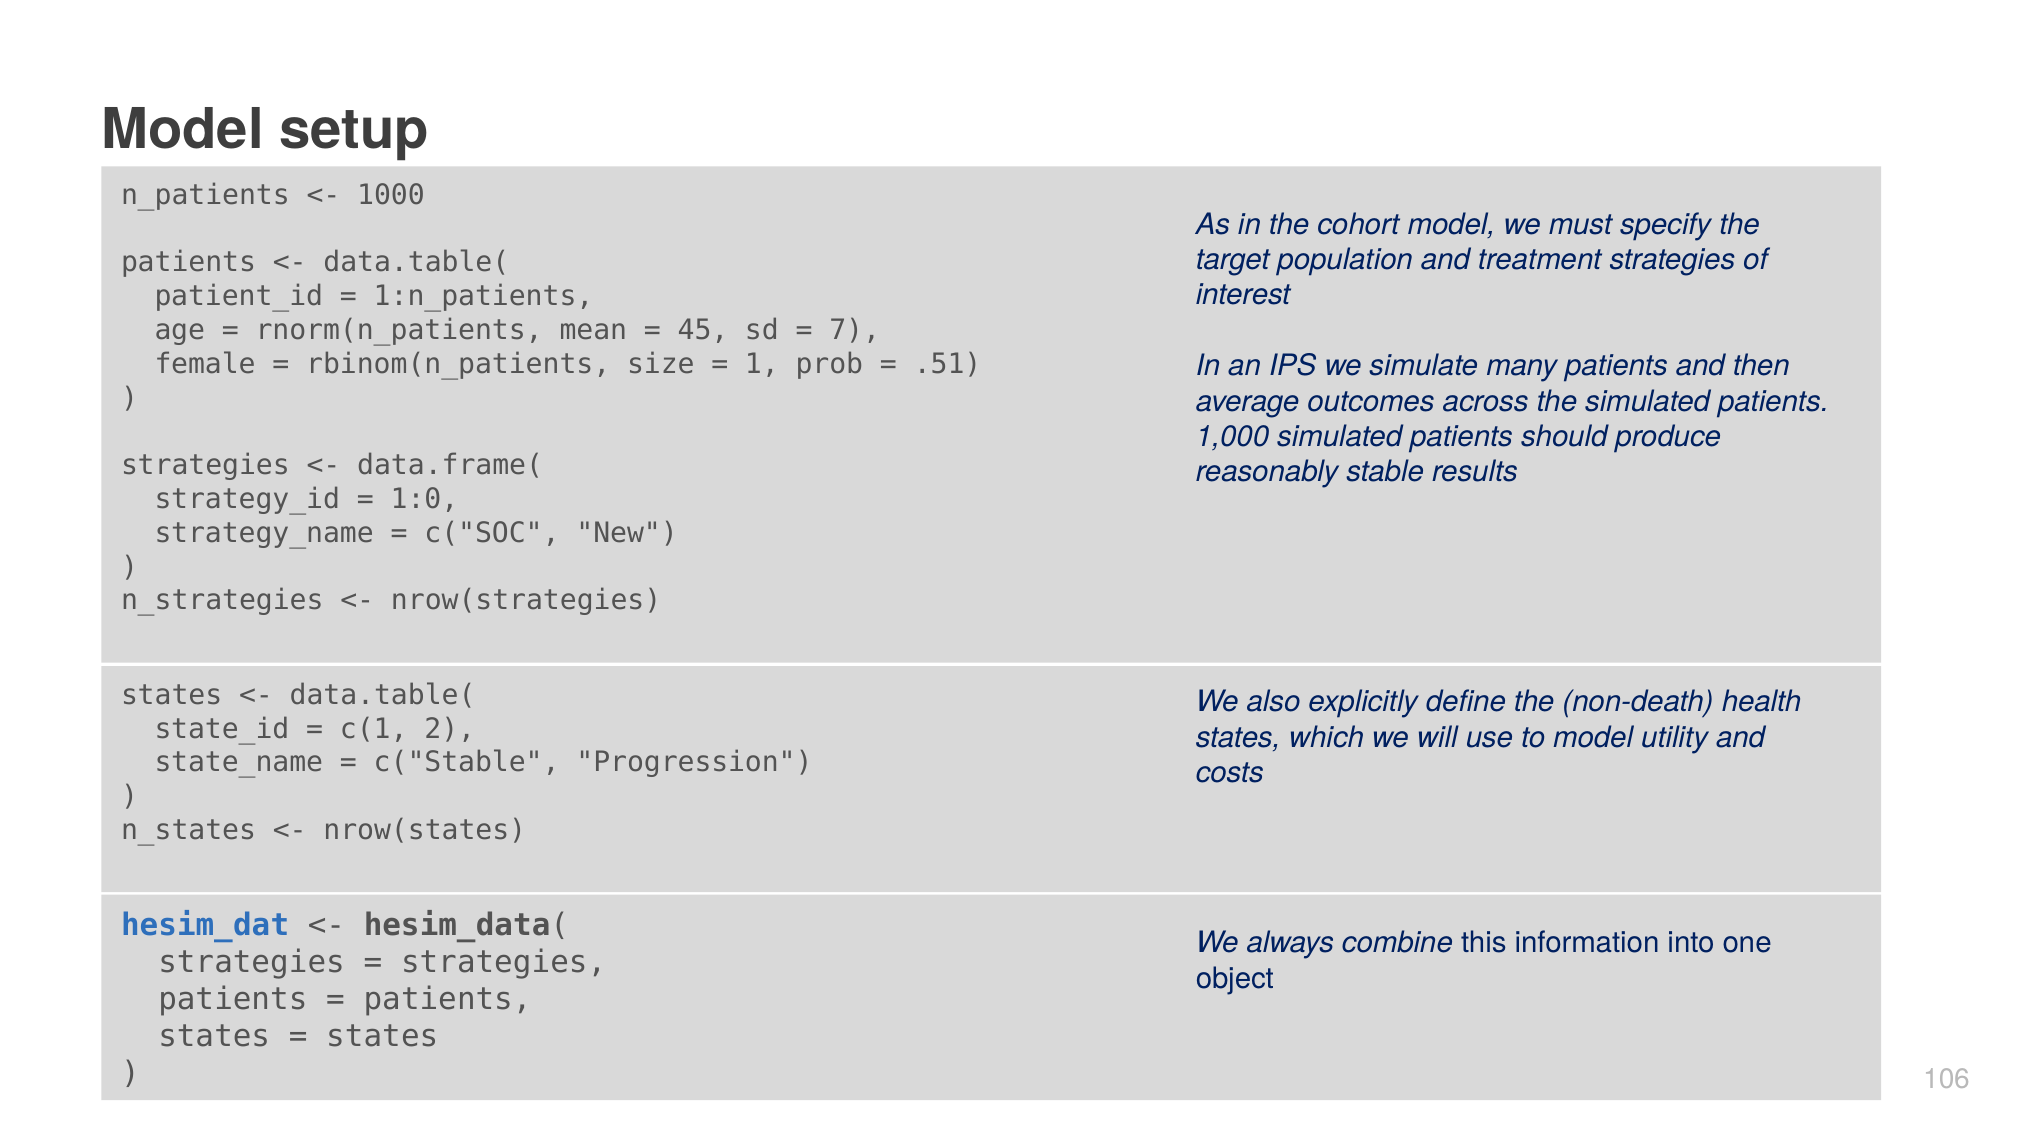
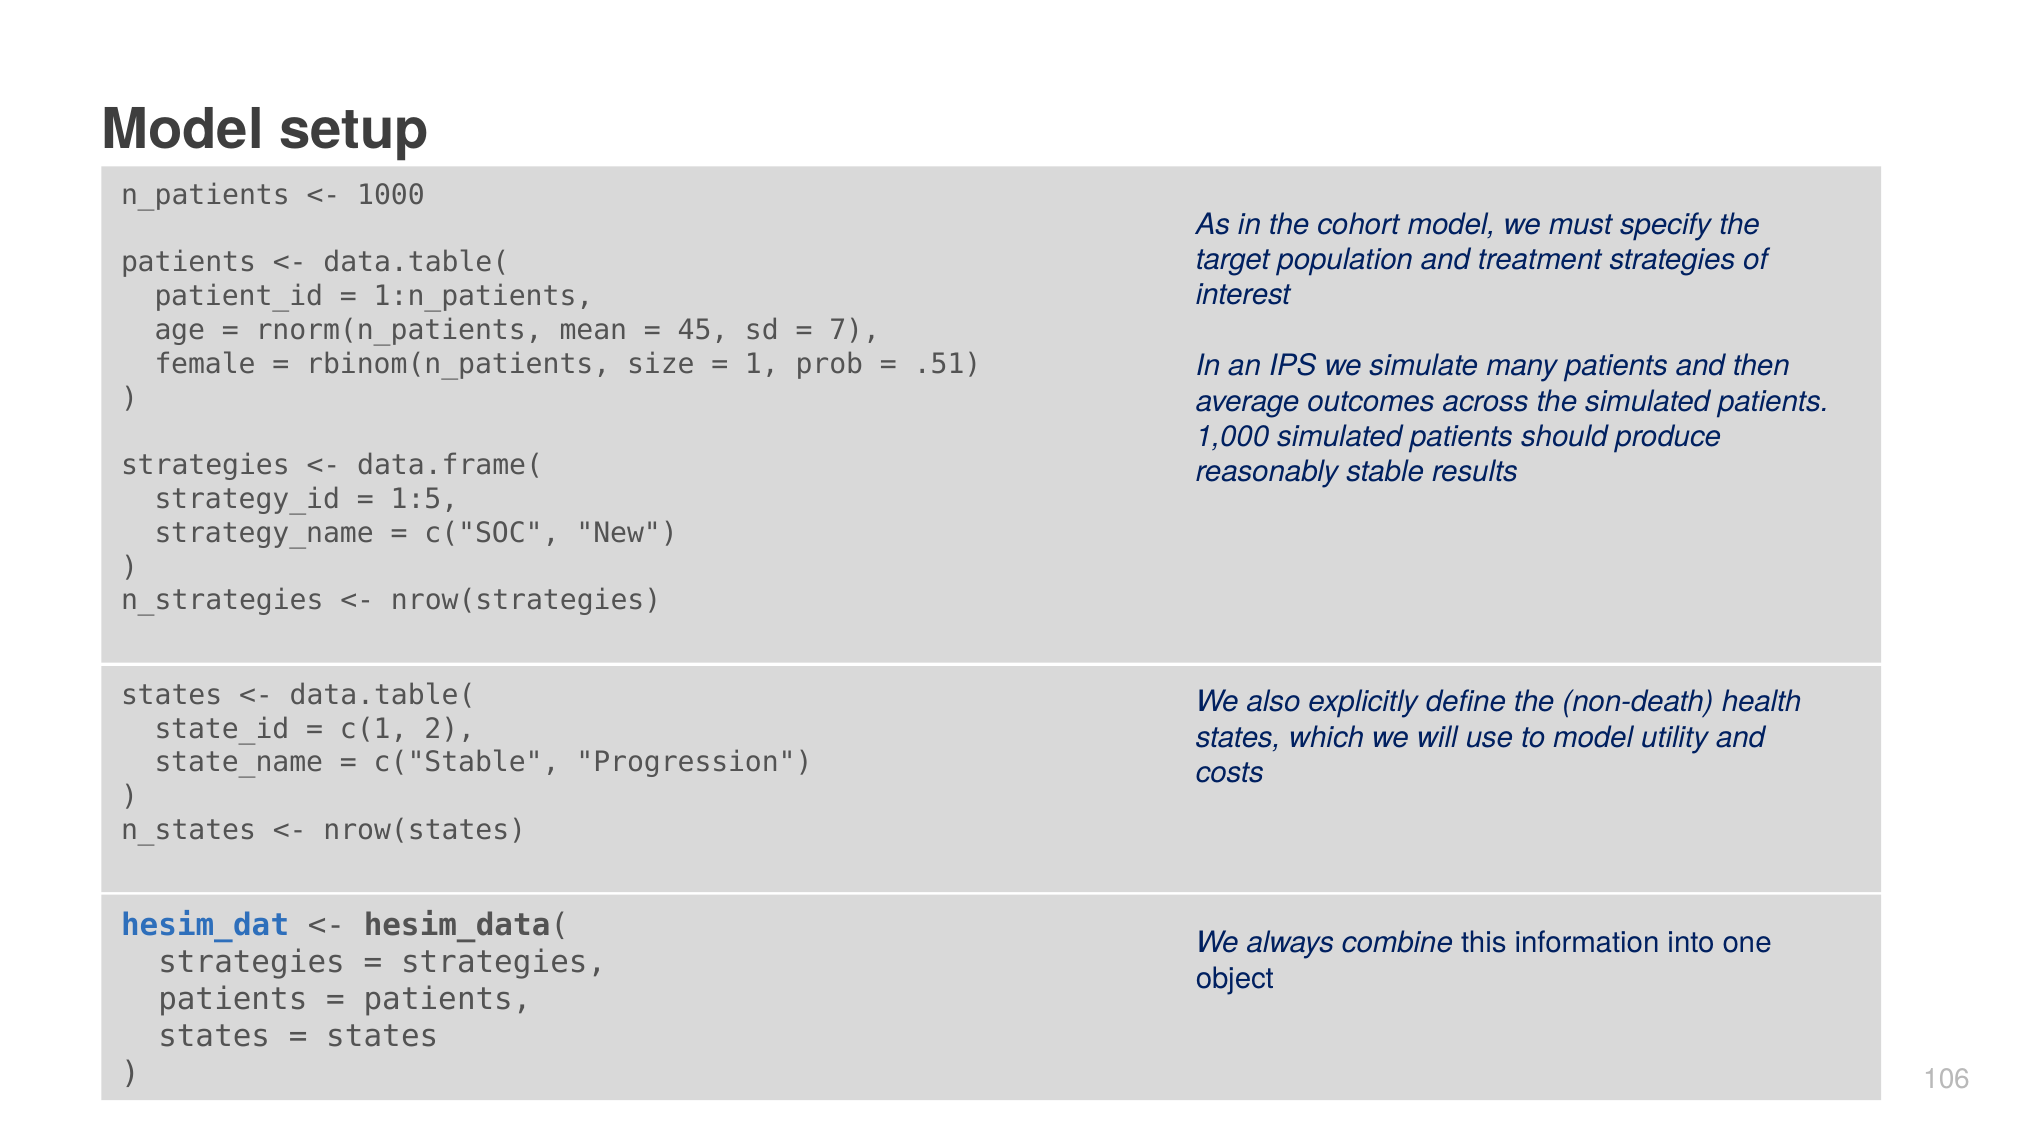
1:0: 1:0 -> 1:5
